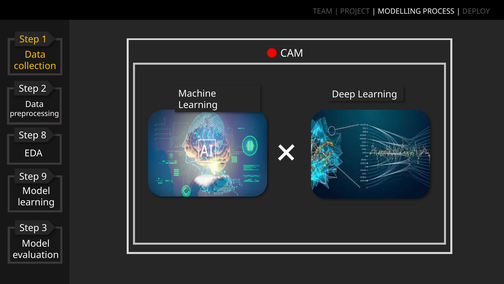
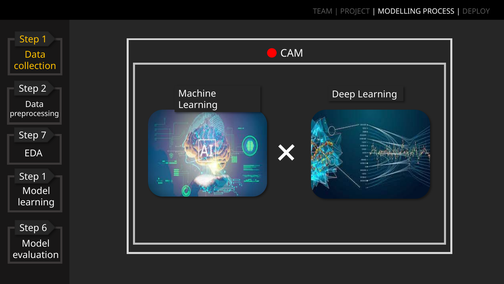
8: 8 -> 7
9 at (44, 176): 9 -> 1
3: 3 -> 6
